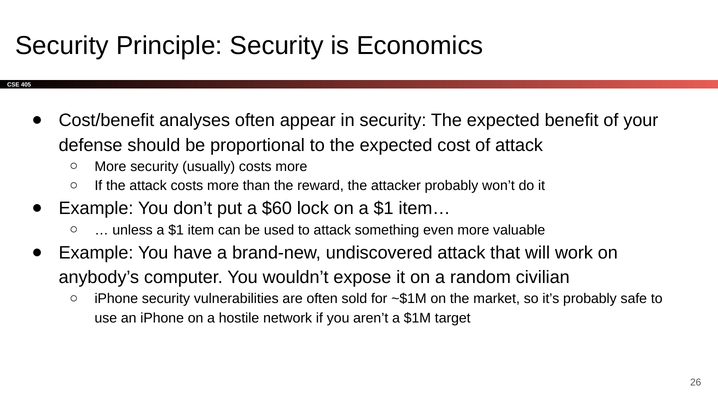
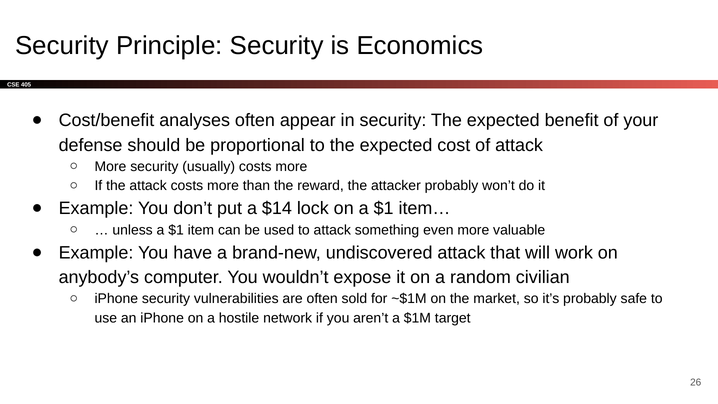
$60: $60 -> $14
